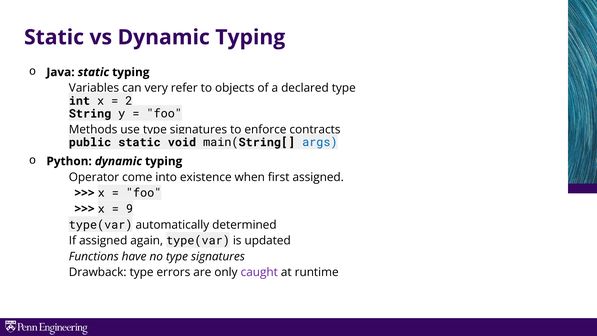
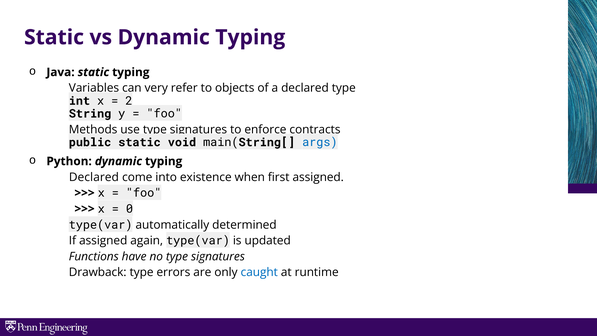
Operator at (94, 177): Operator -> Declared
9: 9 -> 0
caught colour: purple -> blue
